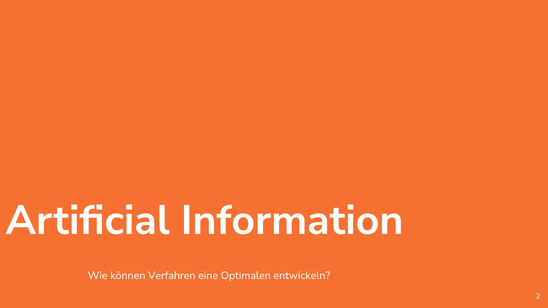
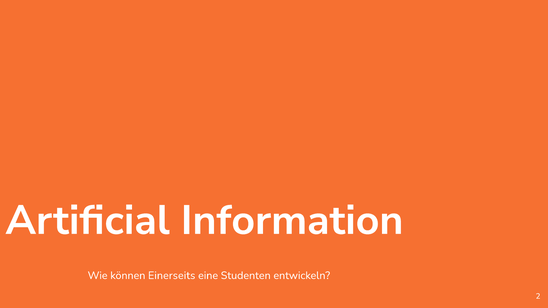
Verfahren: Verfahren -> Einerseits
Optimalen: Optimalen -> Studenten
